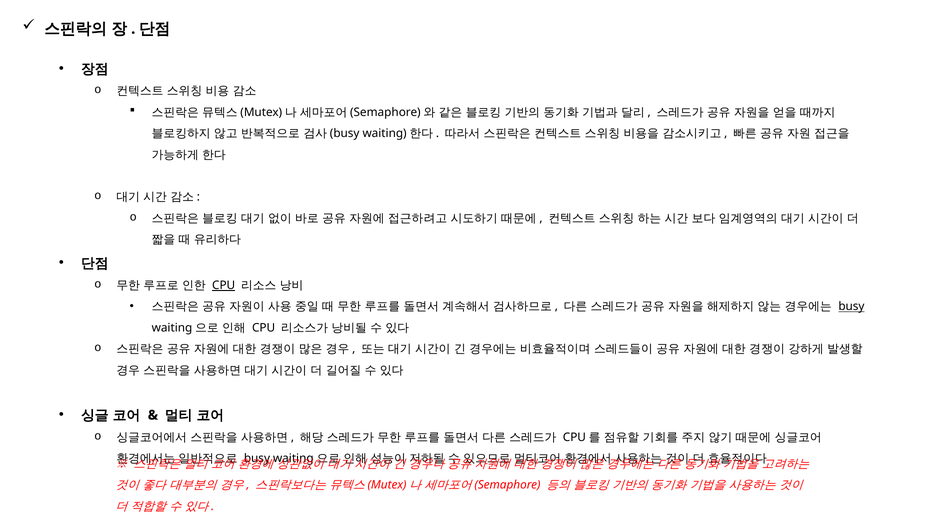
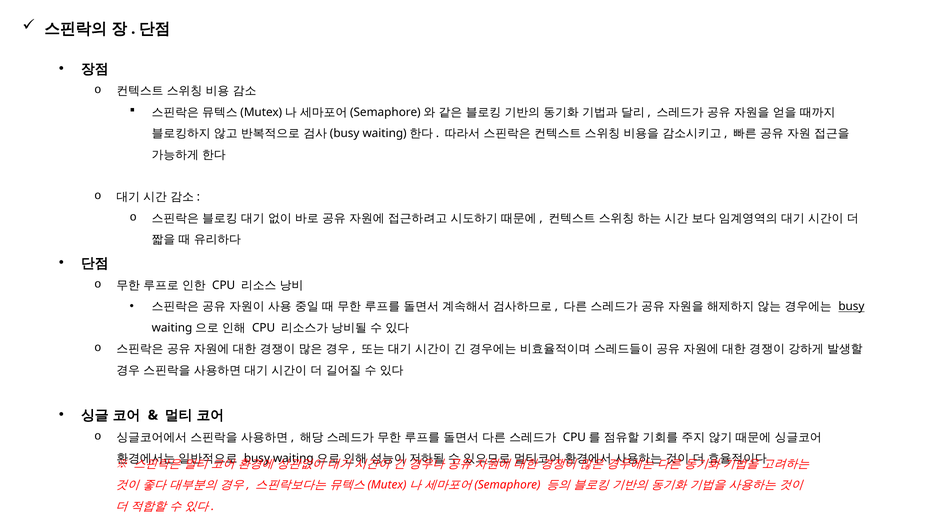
CPU at (224, 285) underline: present -> none
